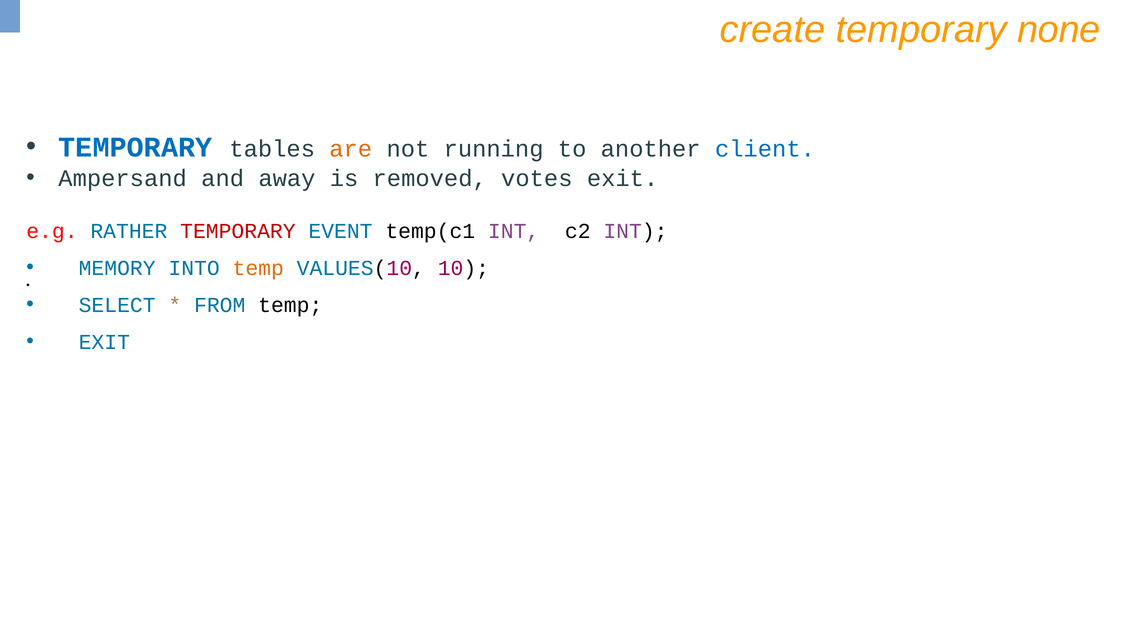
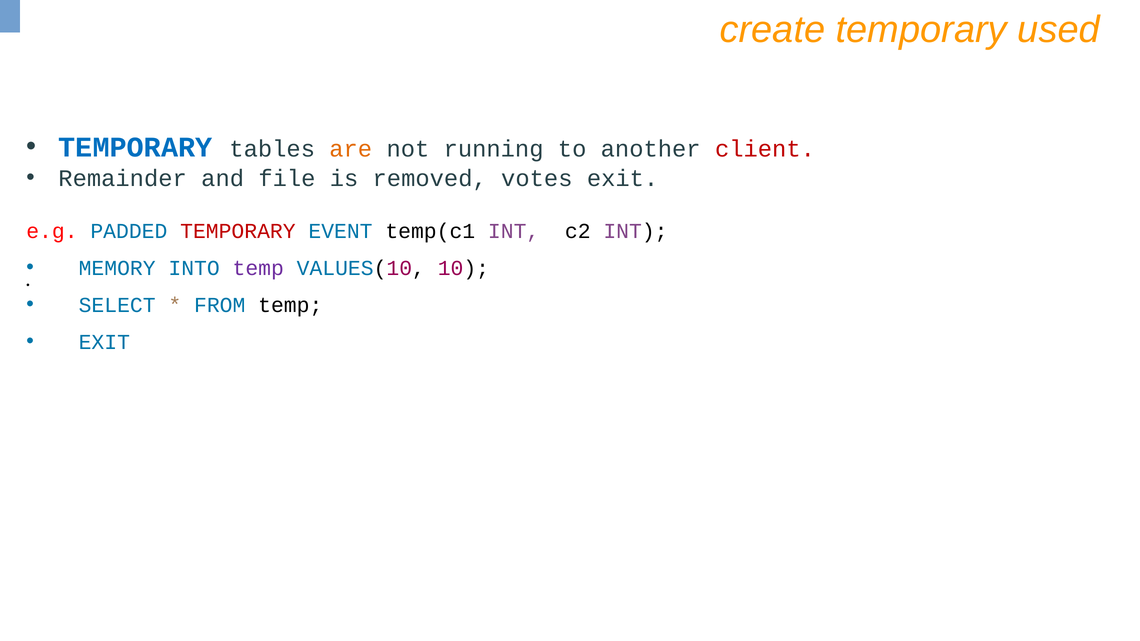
none: none -> used
client colour: blue -> red
Ampersand: Ampersand -> Remainder
away: away -> file
RATHER: RATHER -> PADDED
temp at (258, 268) colour: orange -> purple
